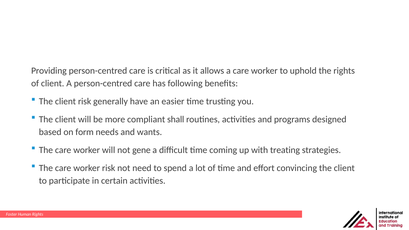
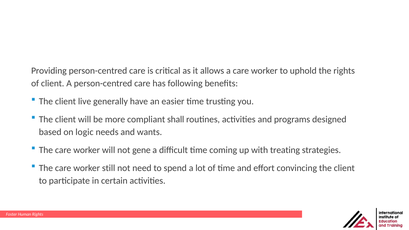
client risk: risk -> live
form: form -> logic
worker risk: risk -> still
